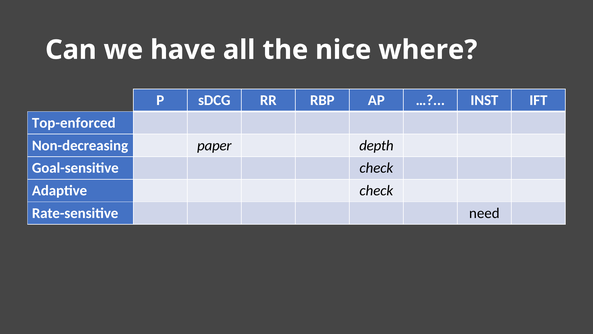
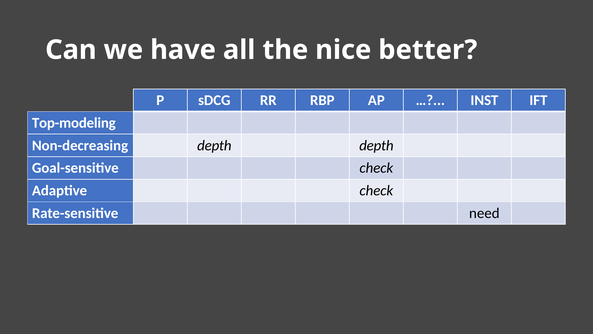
where: where -> better
Top-enforced: Top-enforced -> Top-modeling
paper at (214, 145): paper -> depth
